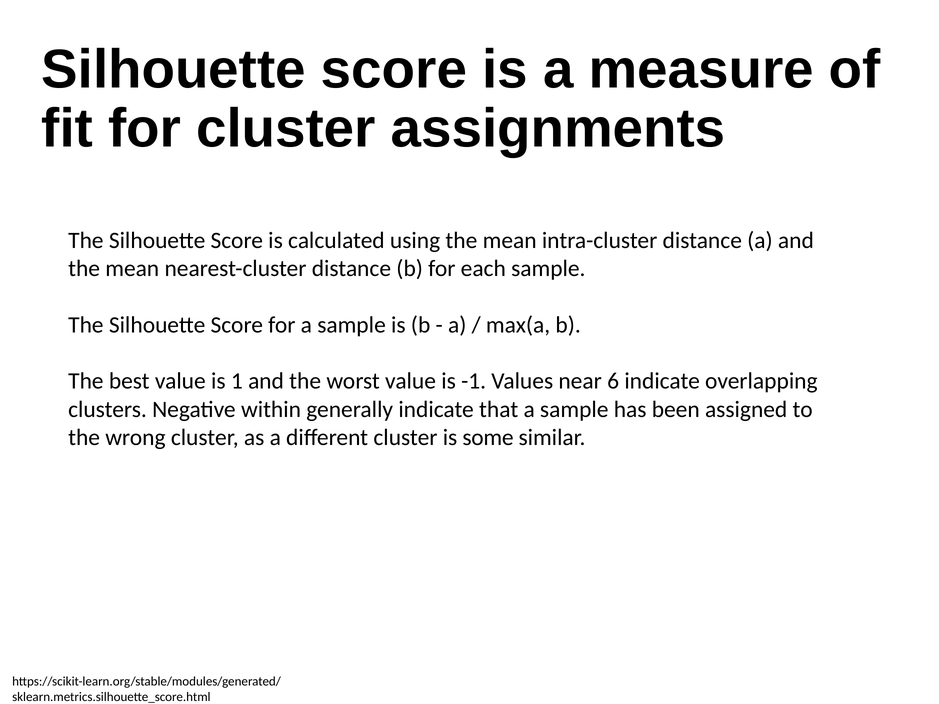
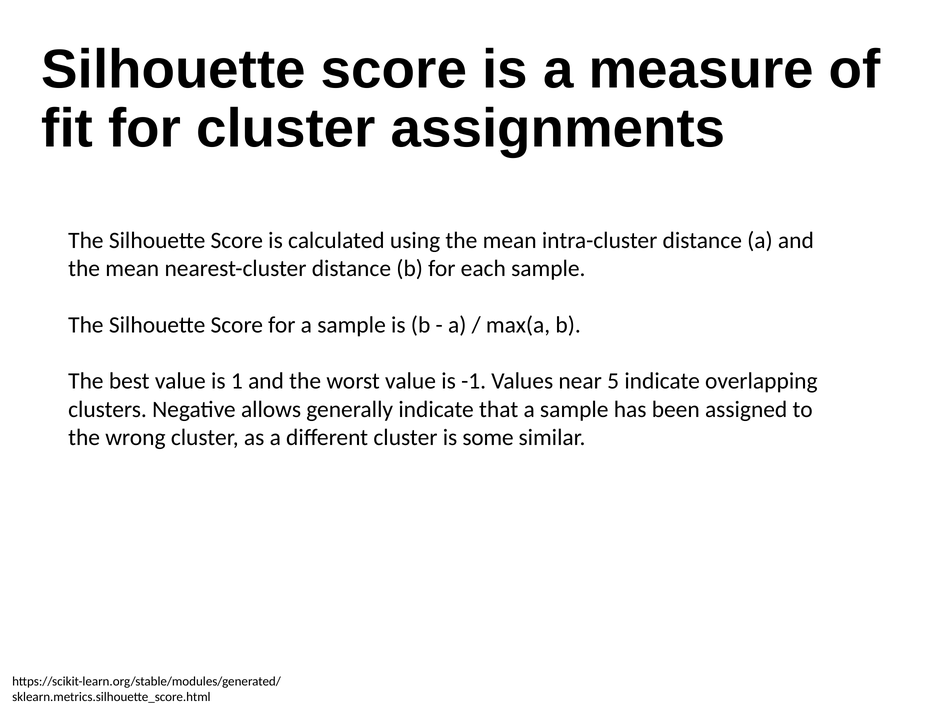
6: 6 -> 5
within: within -> allows
